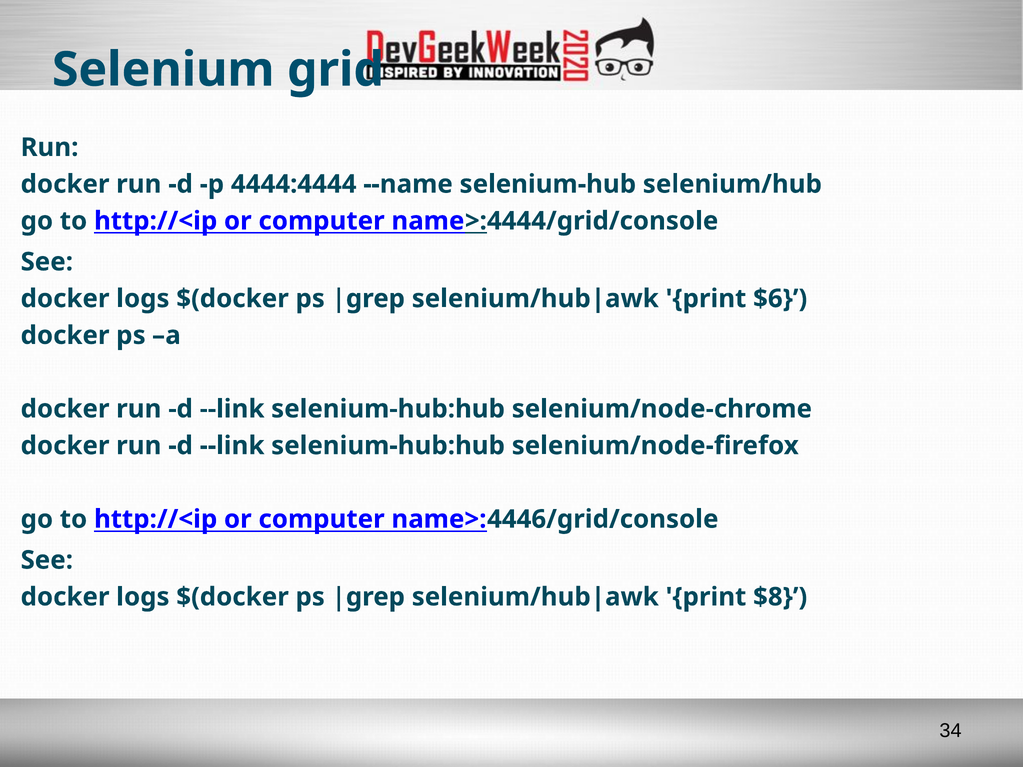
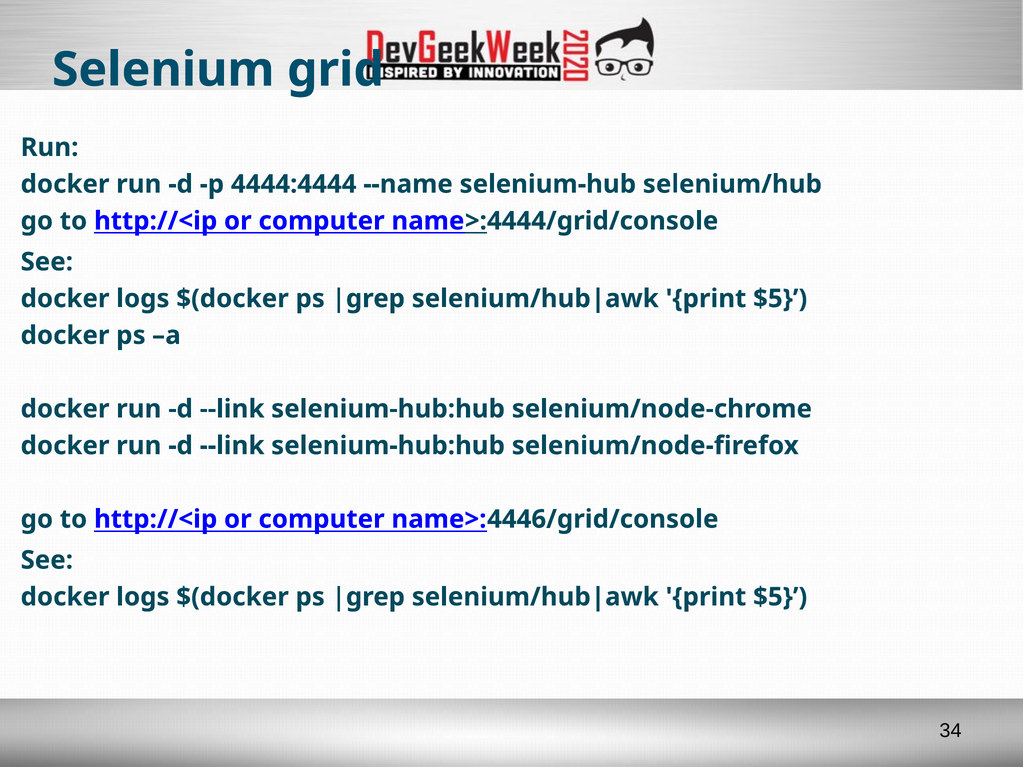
$6 at (780, 299): $6 -> $5
$8 at (780, 597): $8 -> $5
